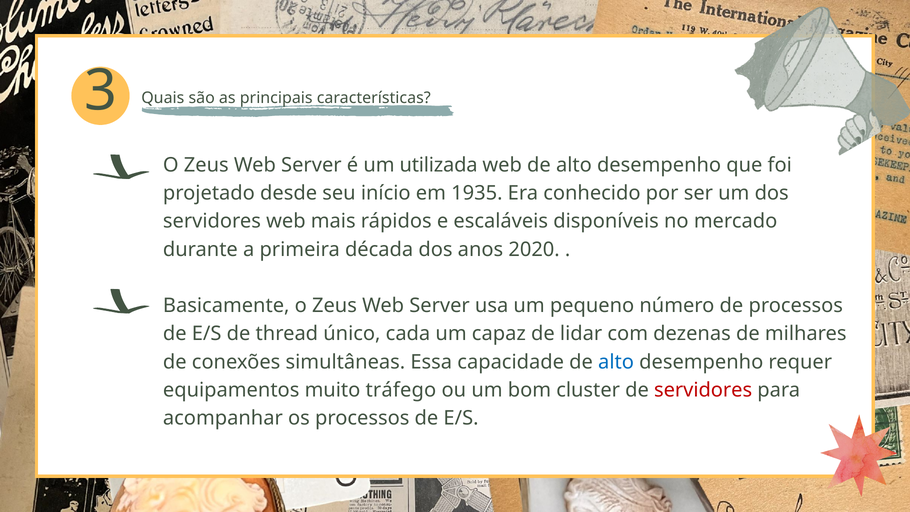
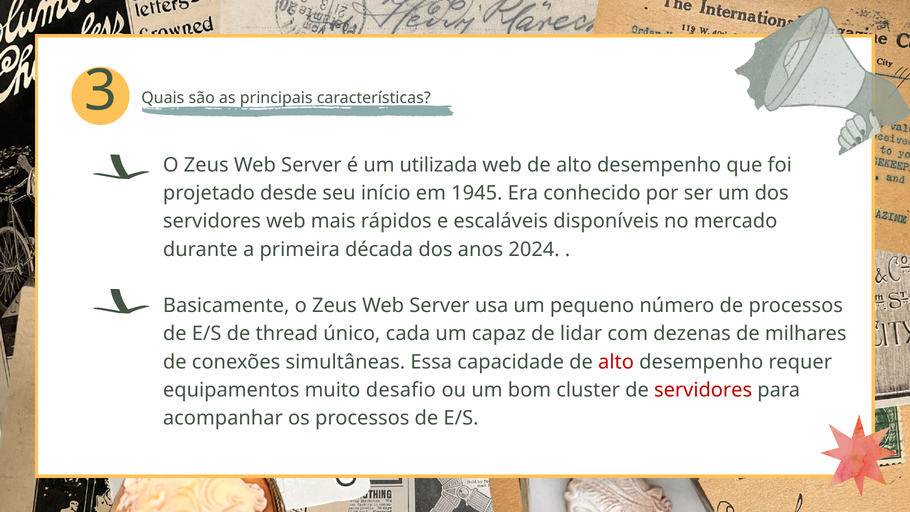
1935: 1935 -> 1945
2020: 2020 -> 2024
alto at (616, 362) colour: blue -> red
tráfego: tráfego -> desafio
